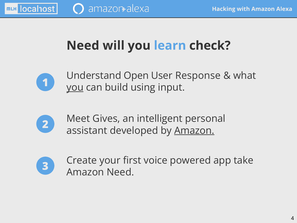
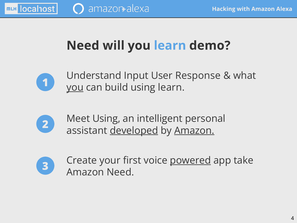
check: check -> demo
Open: Open -> Input
using input: input -> learn
Meet Gives: Gives -> Using
developed underline: none -> present
powered underline: none -> present
